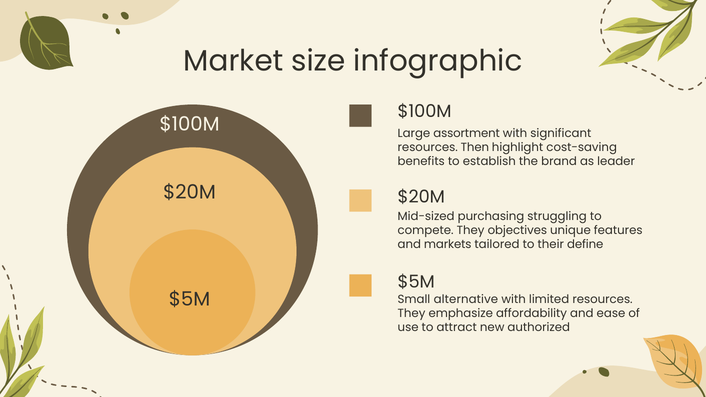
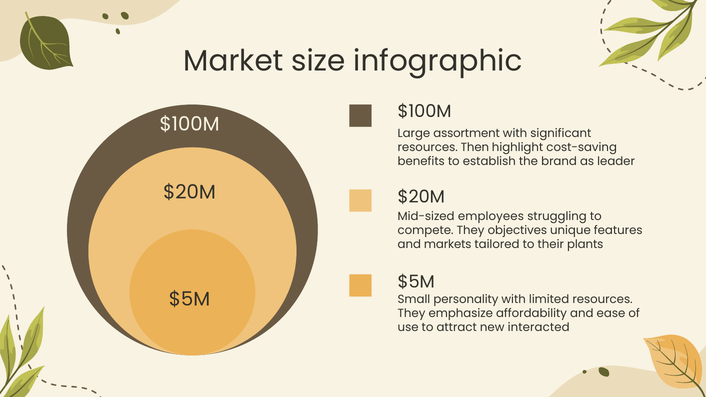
purchasing: purchasing -> employees
define: define -> plants
alternative: alternative -> personality
authorized: authorized -> interacted
